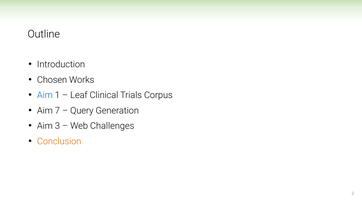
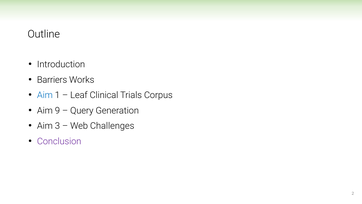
Chosen: Chosen -> Barriers
7: 7 -> 9
Conclusion colour: orange -> purple
